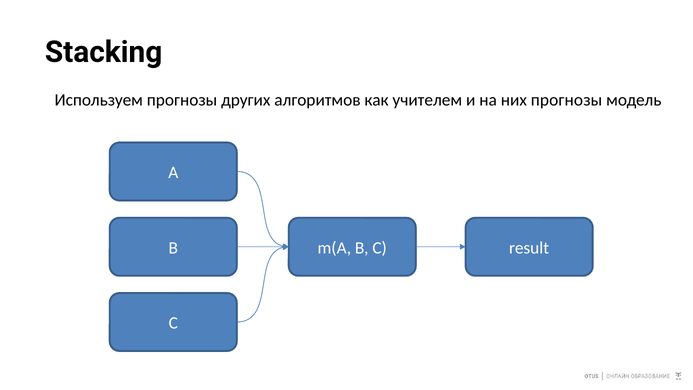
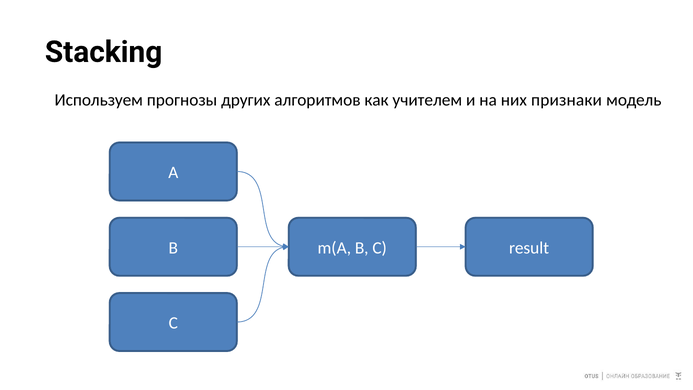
них прогнозы: прогнозы -> признаки
